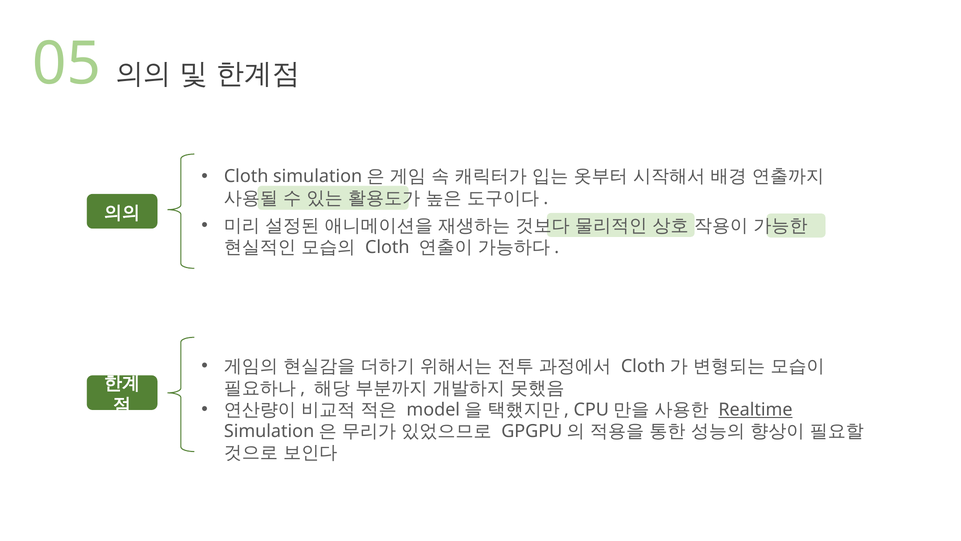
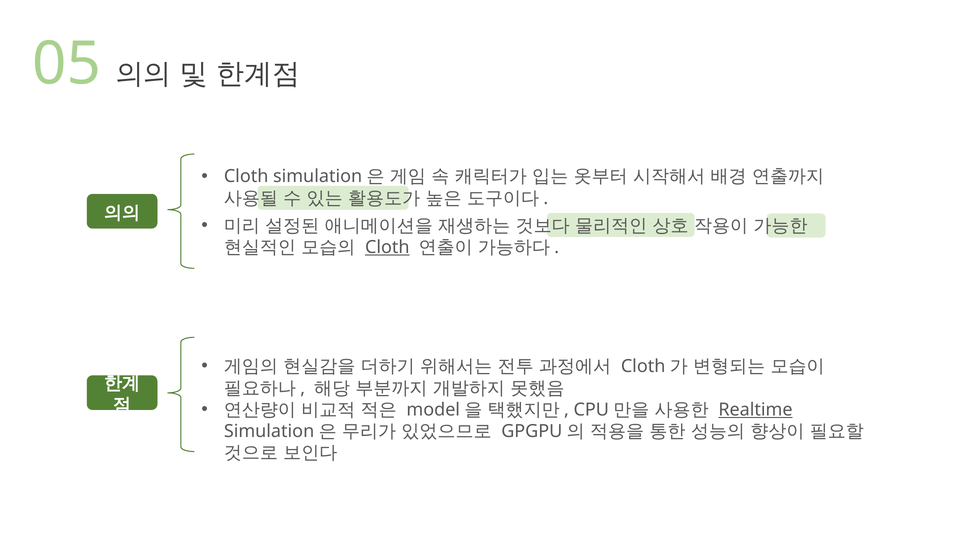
Cloth at (387, 247) underline: none -> present
